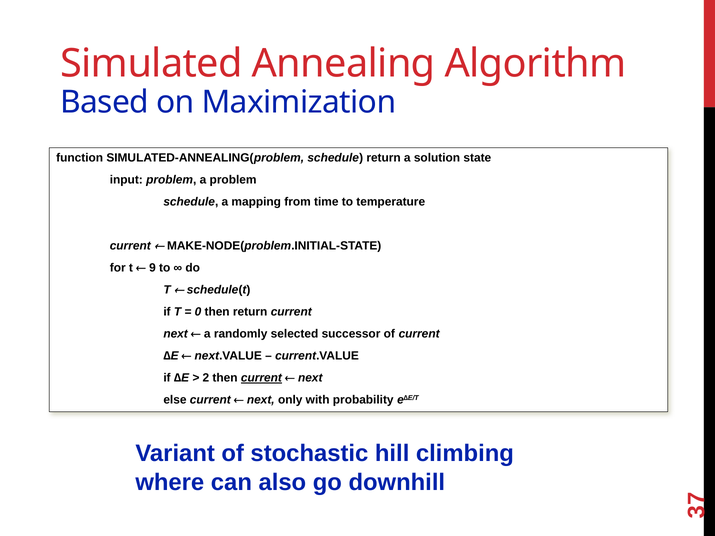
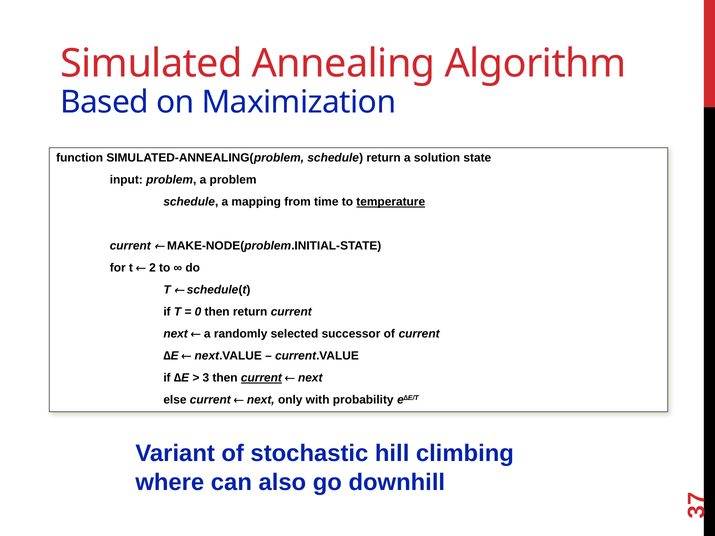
temperature underline: none -> present
9: 9 -> 2
2 at (206, 378): 2 -> 3
